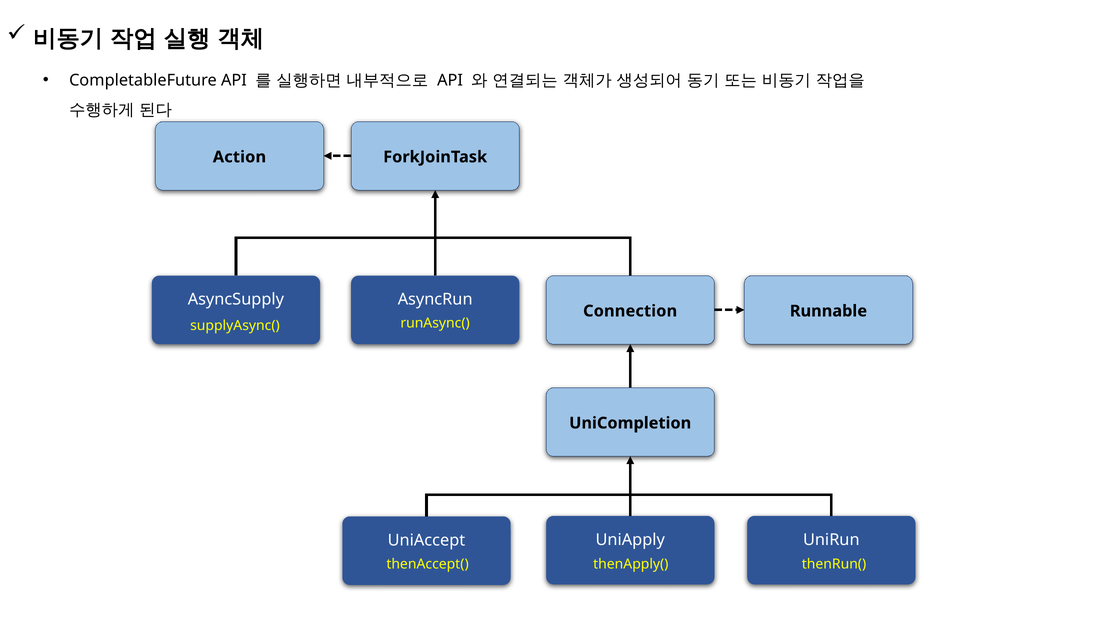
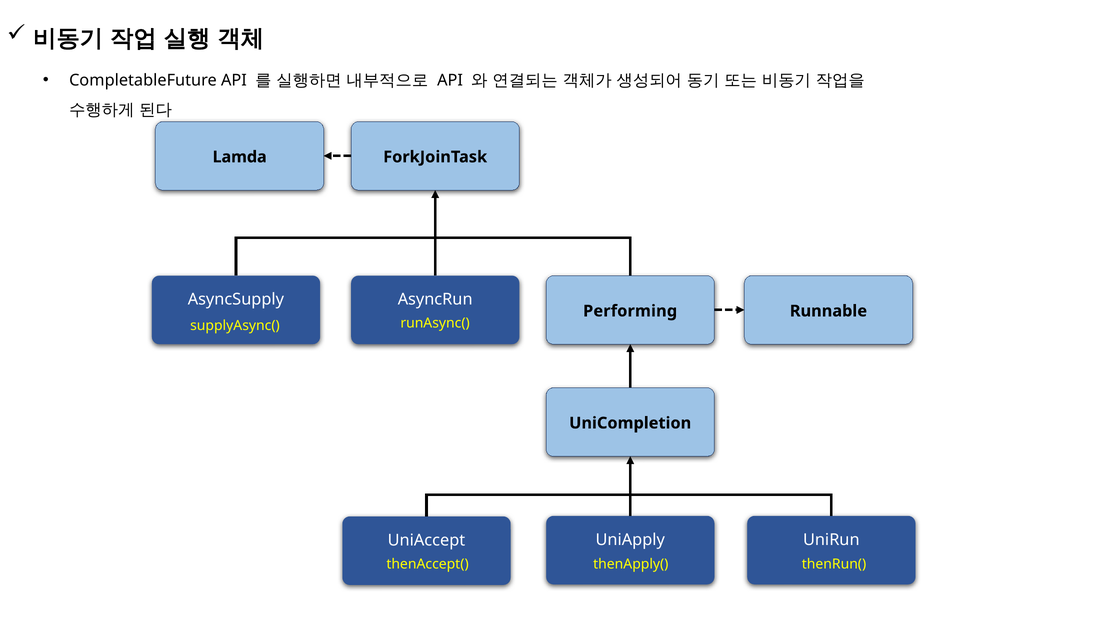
Action: Action -> Lamda
Connection: Connection -> Performing
